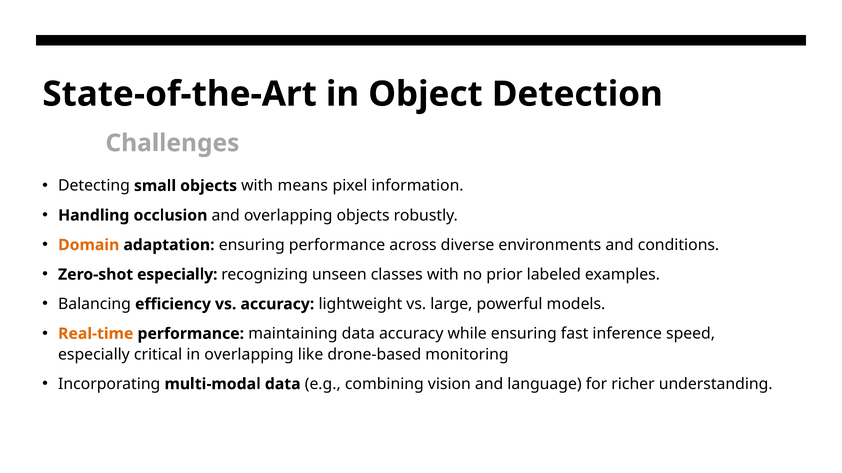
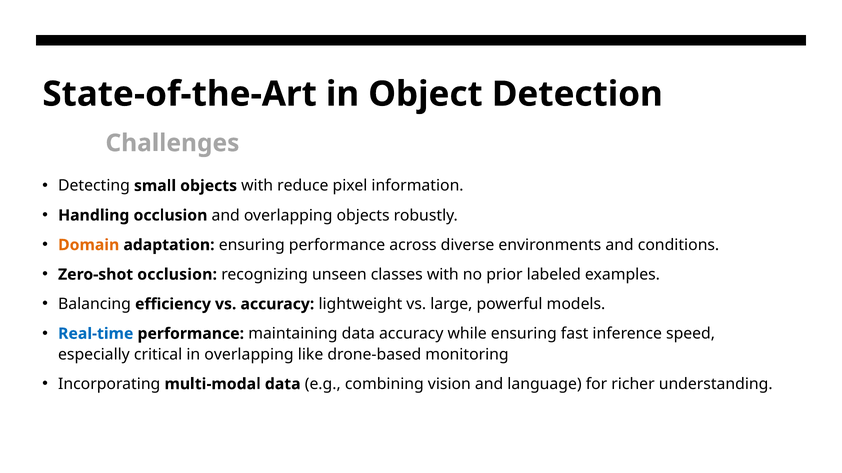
means: means -> reduce
Zero-shot especially: especially -> occlusion
Real-time colour: orange -> blue
